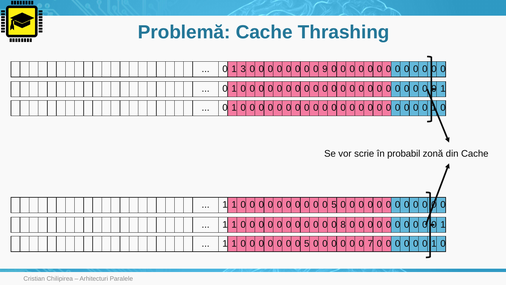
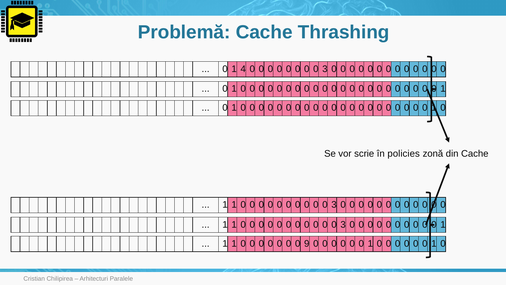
3: 3 -> 4
9 at (325, 69): 9 -> 3
probabil: probabil -> policies
5 at (334, 204): 5 -> 3
8 at (343, 224): 8 -> 3
5 at (307, 243): 5 -> 9
7 at (370, 243): 7 -> 1
